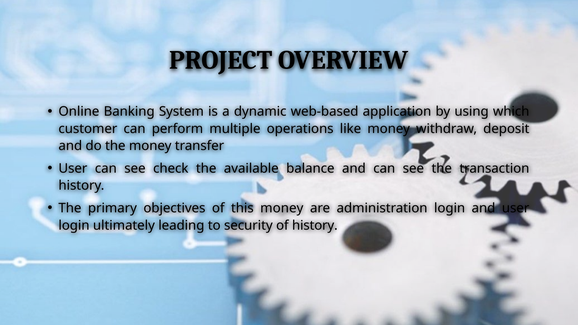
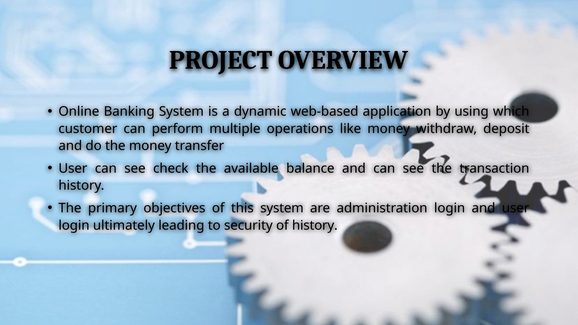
this money: money -> system
